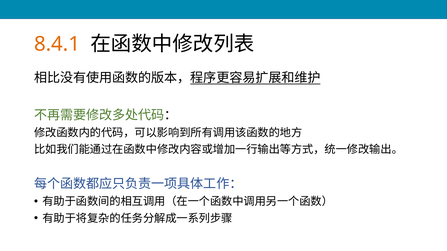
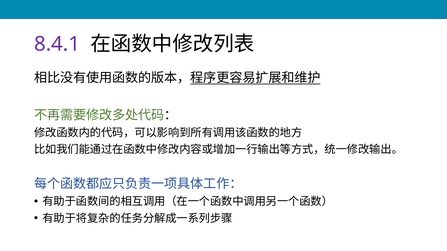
8.4.1 colour: orange -> purple
